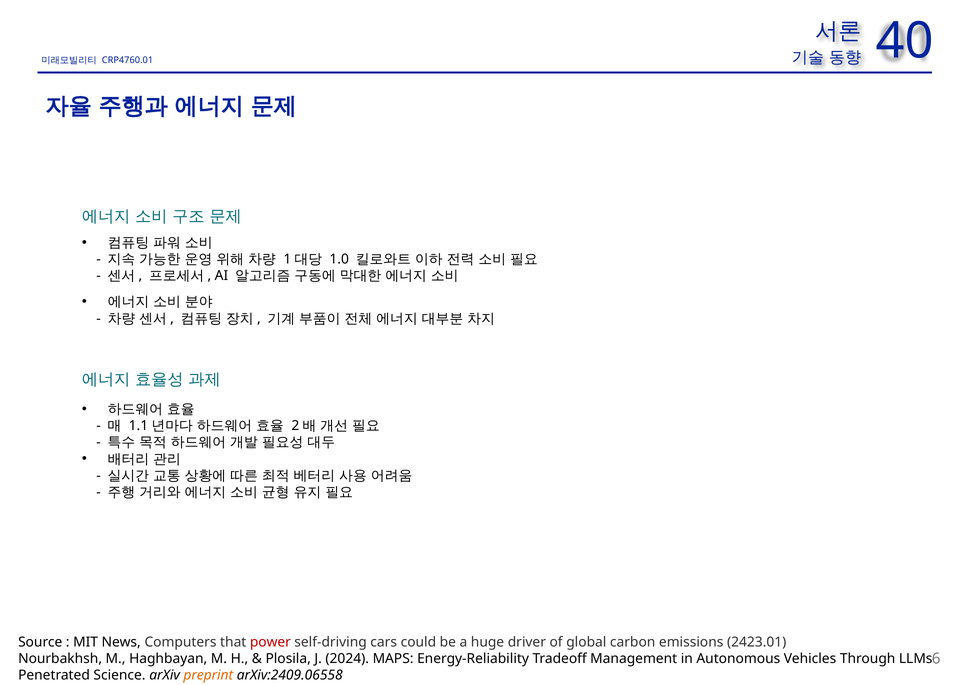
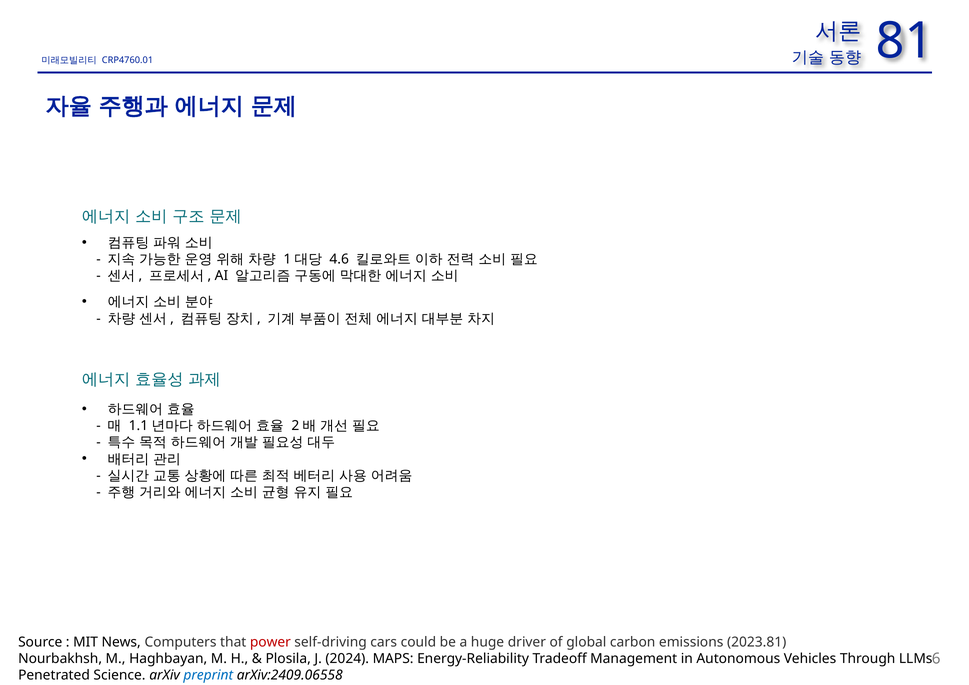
40: 40 -> 81
1.0: 1.0 -> 4.6
2423.01: 2423.01 -> 2023.81
preprint colour: orange -> blue
